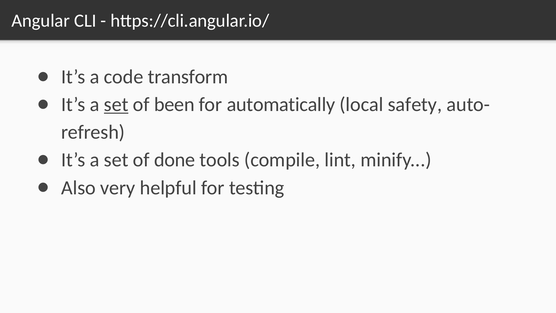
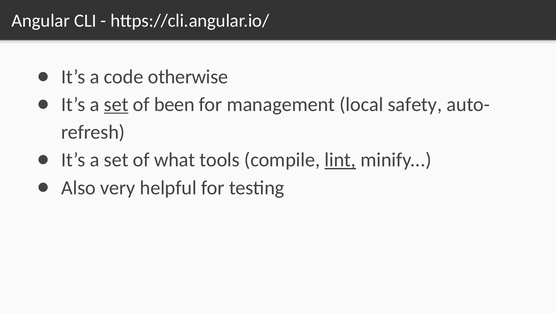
transform: transform -> otherwise
automatically: automatically -> management
done: done -> what
lint underline: none -> present
